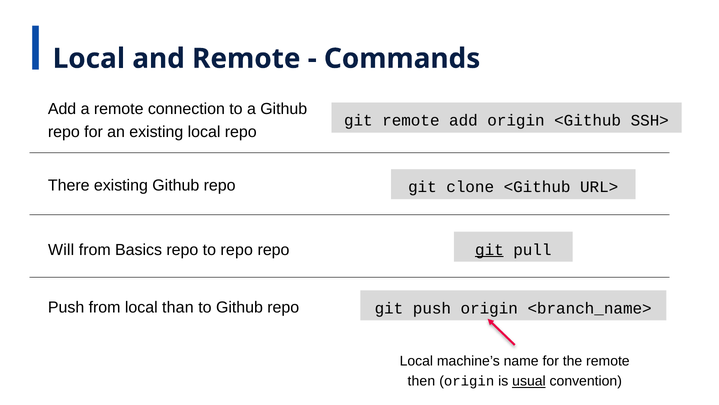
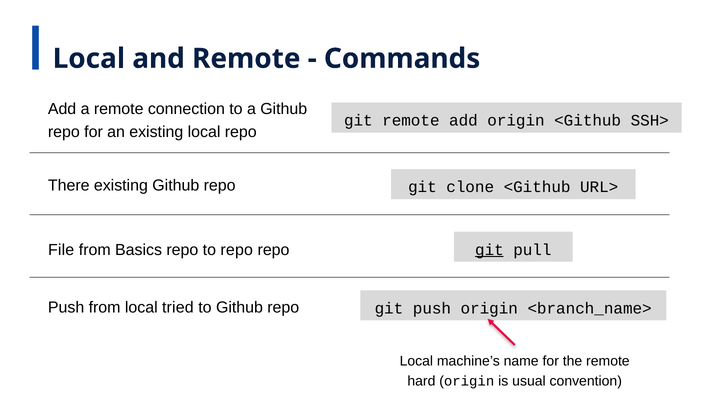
Will: Will -> File
than: than -> tried
then: then -> hard
usual underline: present -> none
